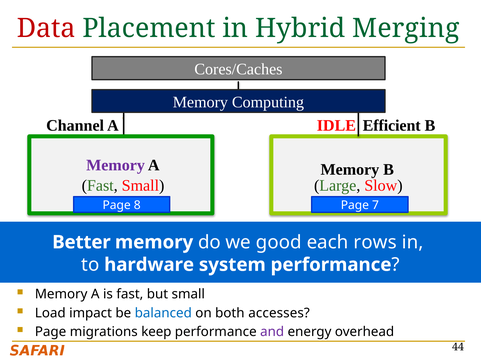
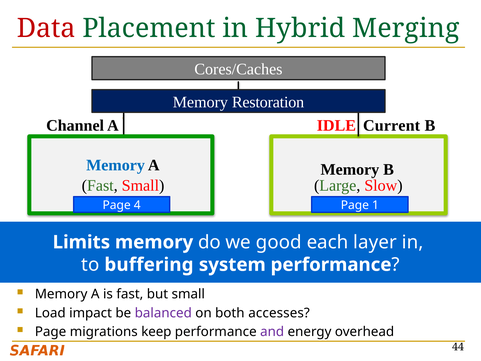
Computing: Computing -> Restoration
Efficient: Efficient -> Current
Memory at (116, 165) colour: purple -> blue
8: 8 -> 4
7: 7 -> 1
Better: Better -> Limits
rows: rows -> layer
hardware: hardware -> buffering
balanced colour: blue -> purple
